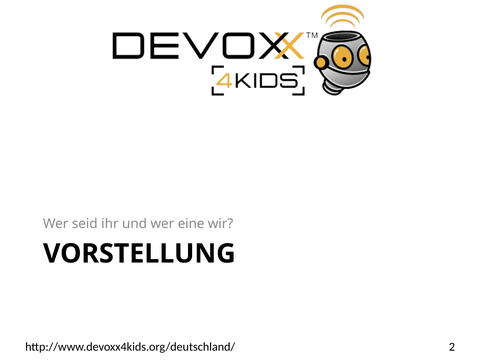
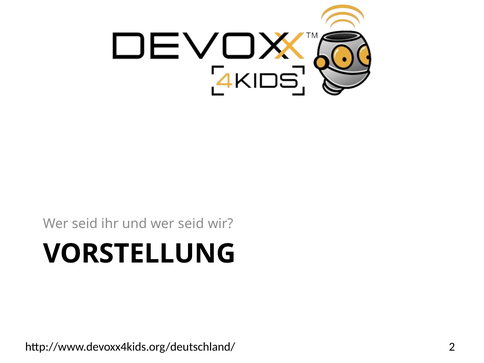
und wer eine: eine -> seid
